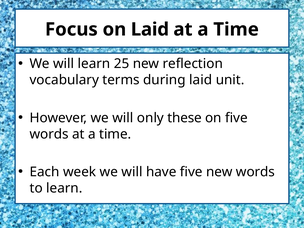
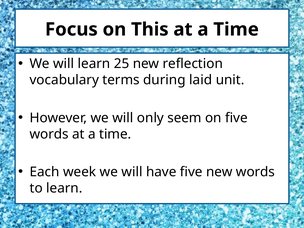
on Laid: Laid -> This
these: these -> seem
